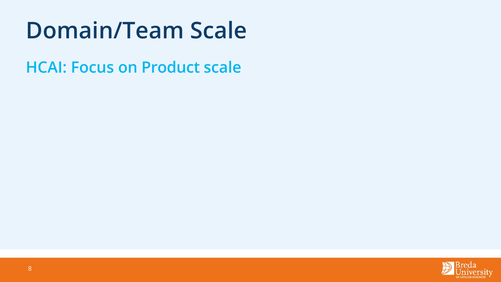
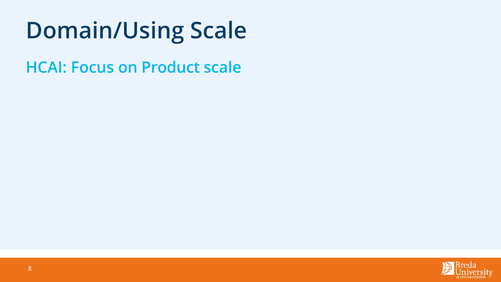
Domain/Team: Domain/Team -> Domain/Using
